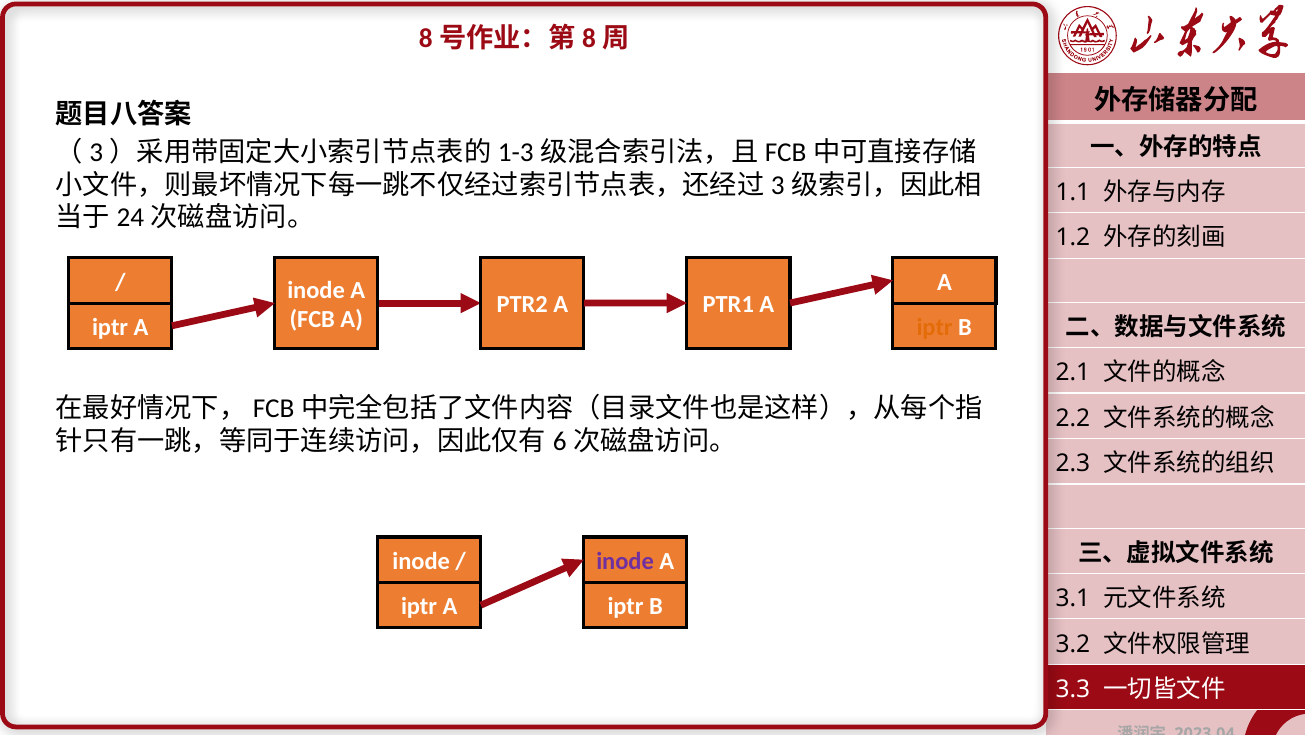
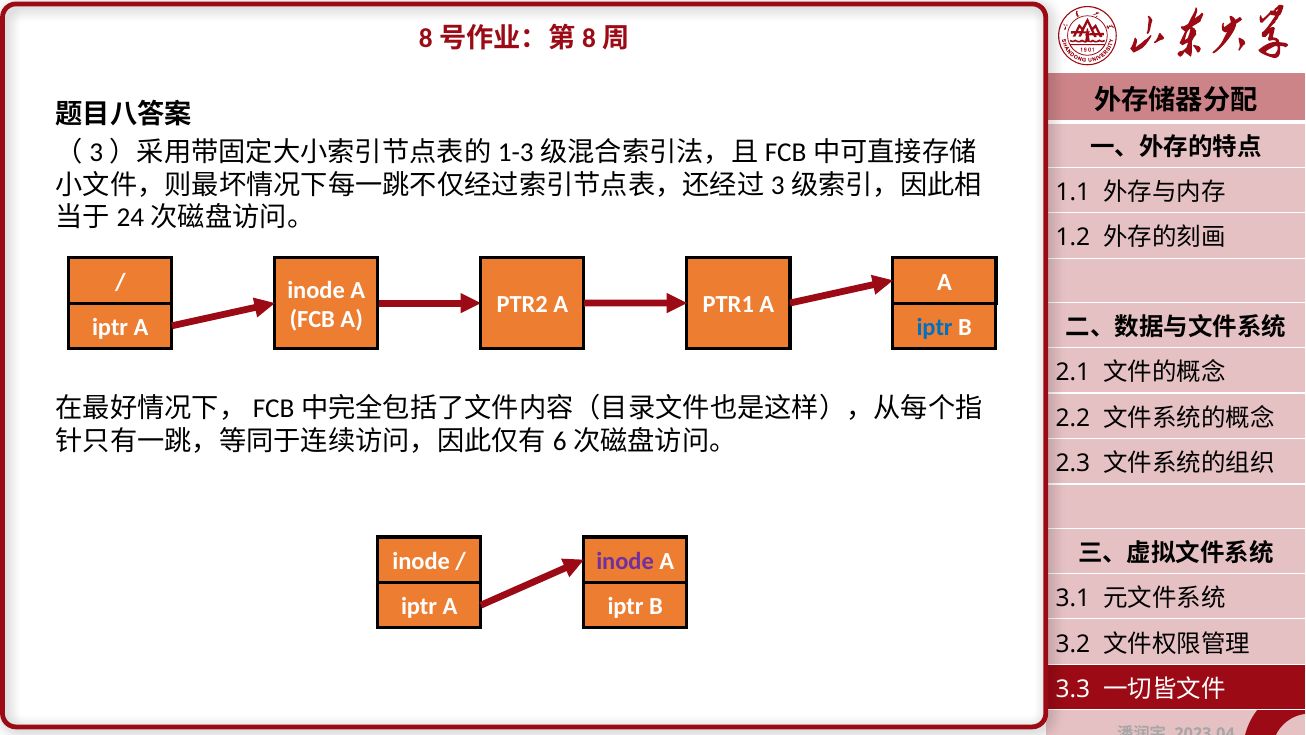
iptr at (935, 327) colour: orange -> blue
